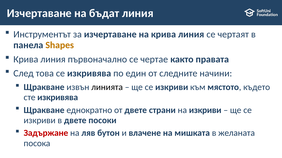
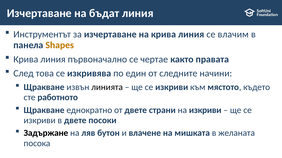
чертаят: чертаят -> влачим
сте изкривява: изкривява -> работното
Задържане colour: red -> black
